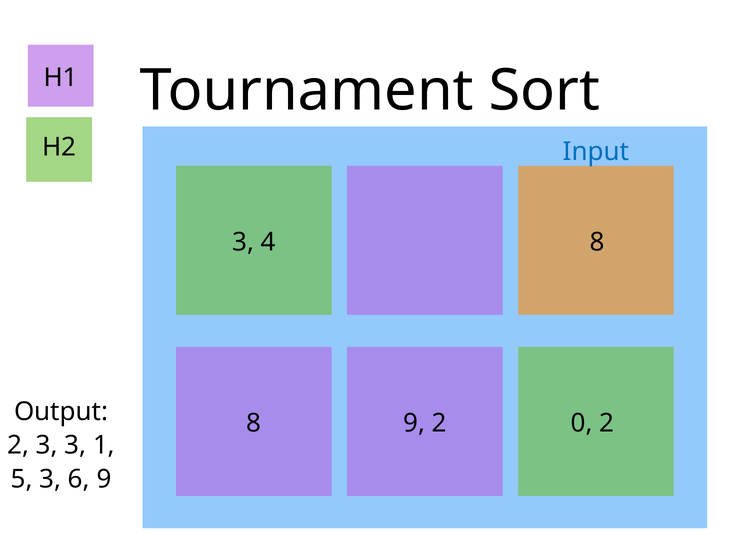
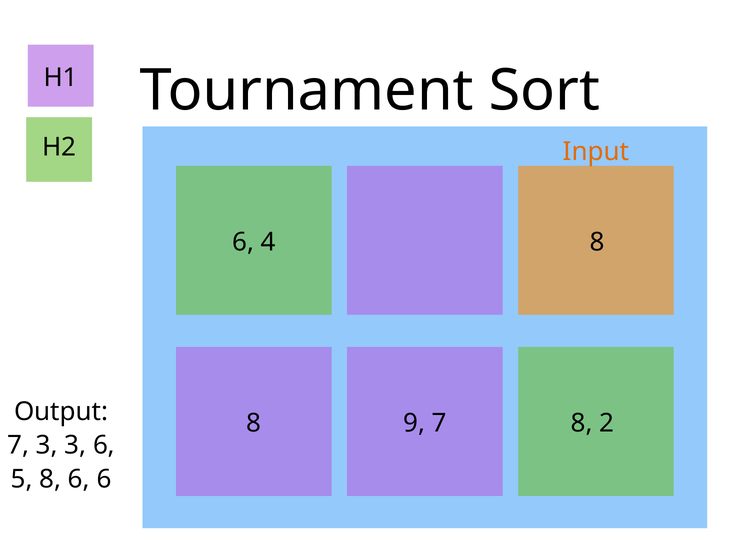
Input colour: blue -> orange
3 at (243, 242): 3 -> 6
9 2: 2 -> 7
0 at (582, 423): 0 -> 8
2 at (18, 445): 2 -> 7
3 1: 1 -> 6
5 3: 3 -> 8
6 9: 9 -> 6
